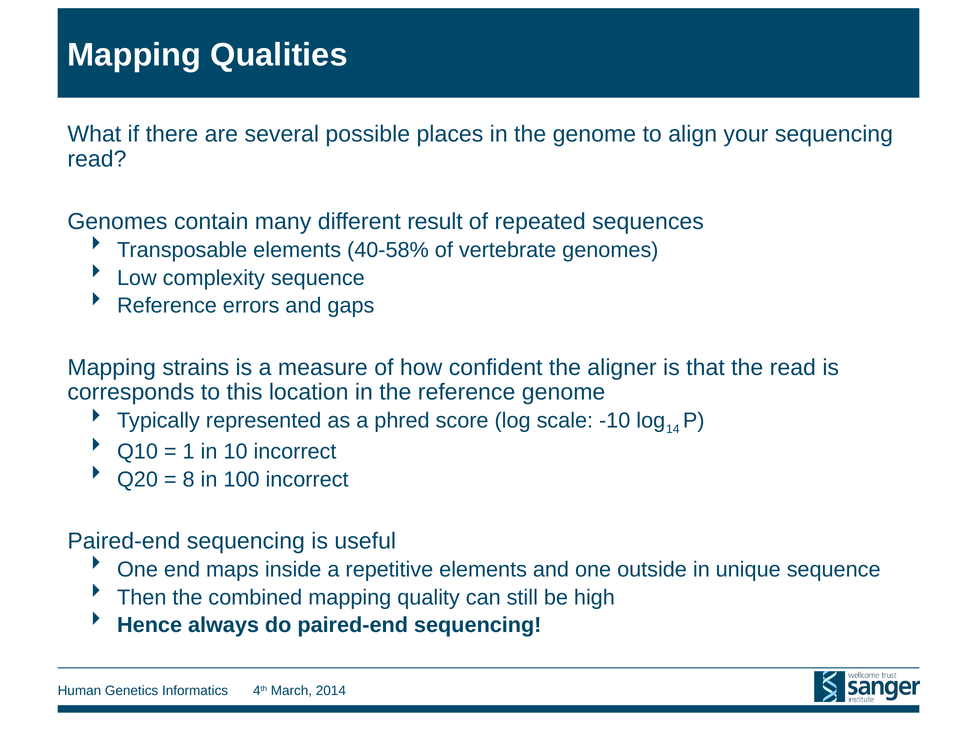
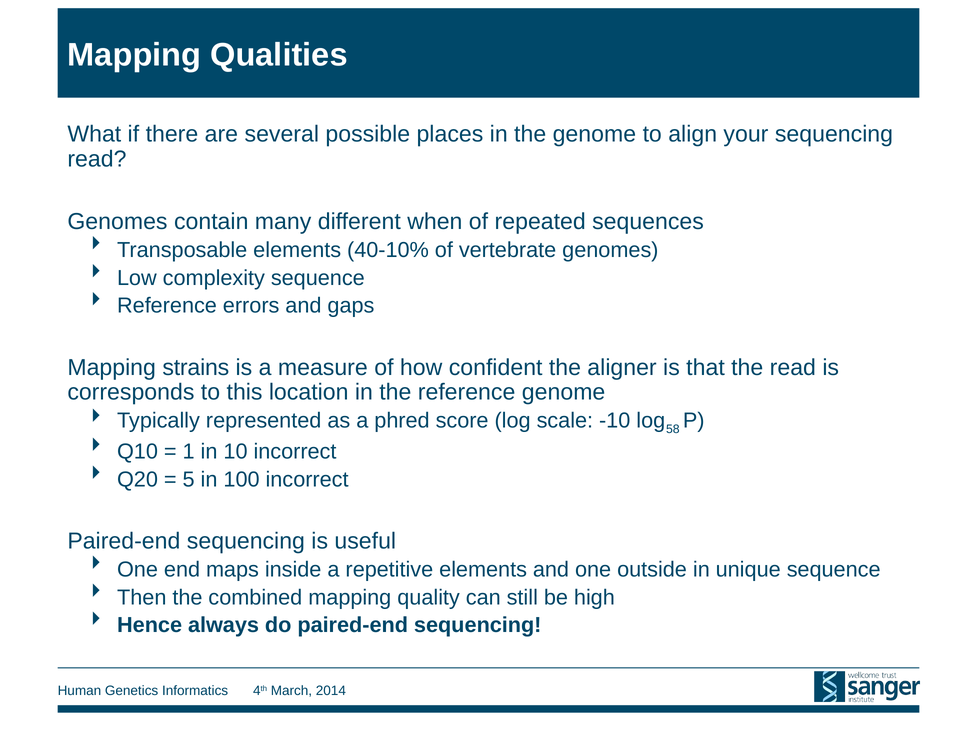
result: result -> when
40-58%: 40-58% -> 40-10%
14: 14 -> 58
8: 8 -> 5
